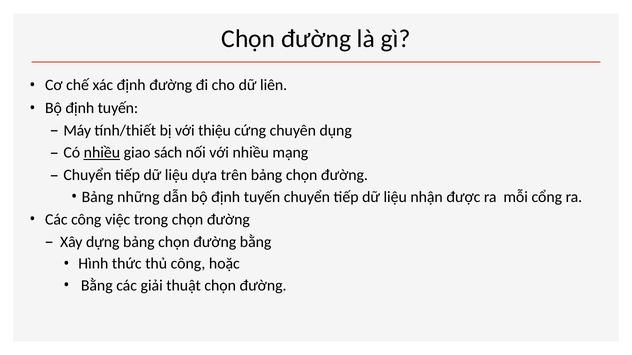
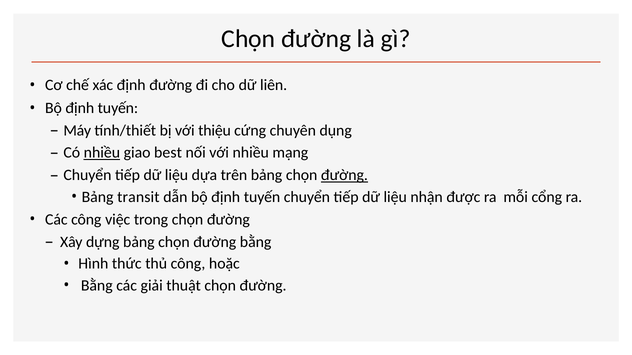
sách: sách -> best
đường at (344, 175) underline: none -> present
những: những -> transit
